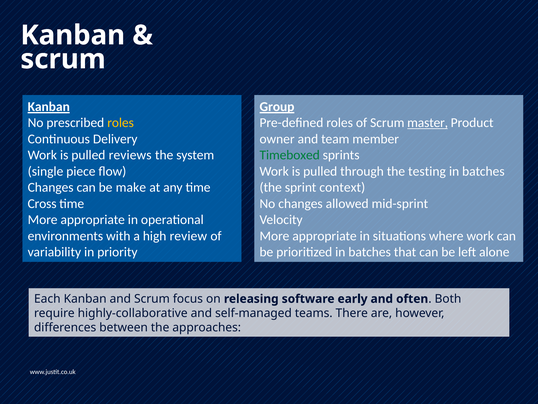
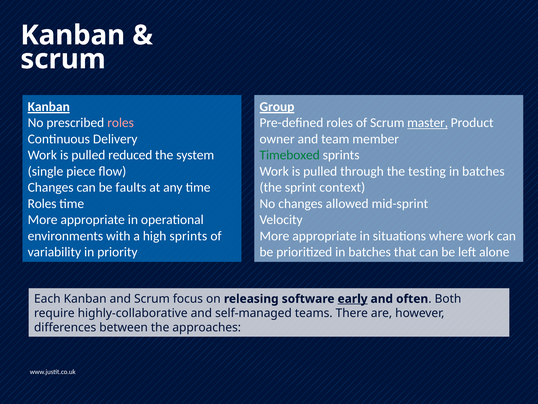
roles at (121, 123) colour: yellow -> pink
reviews: reviews -> reduced
make: make -> faults
Cross at (42, 203): Cross -> Roles
high review: review -> sprints
early underline: none -> present
